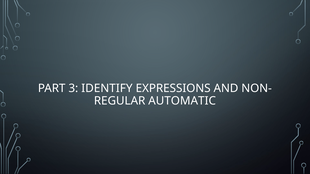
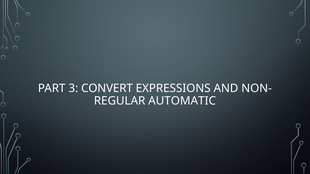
IDENTIFY: IDENTIFY -> CONVERT
